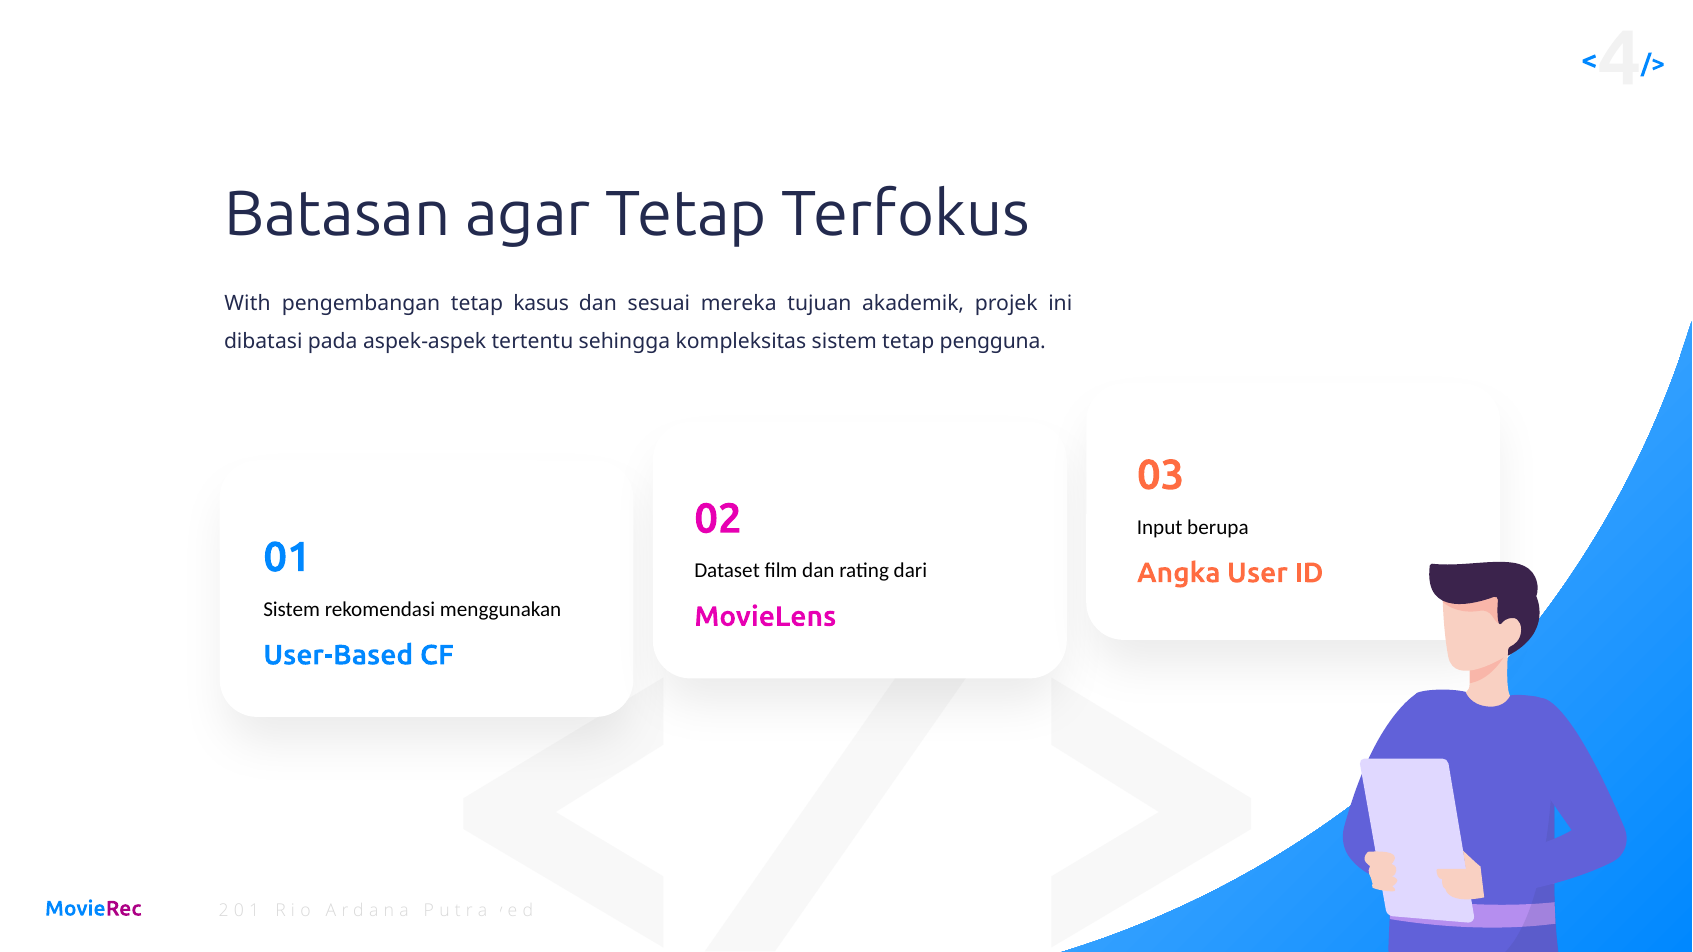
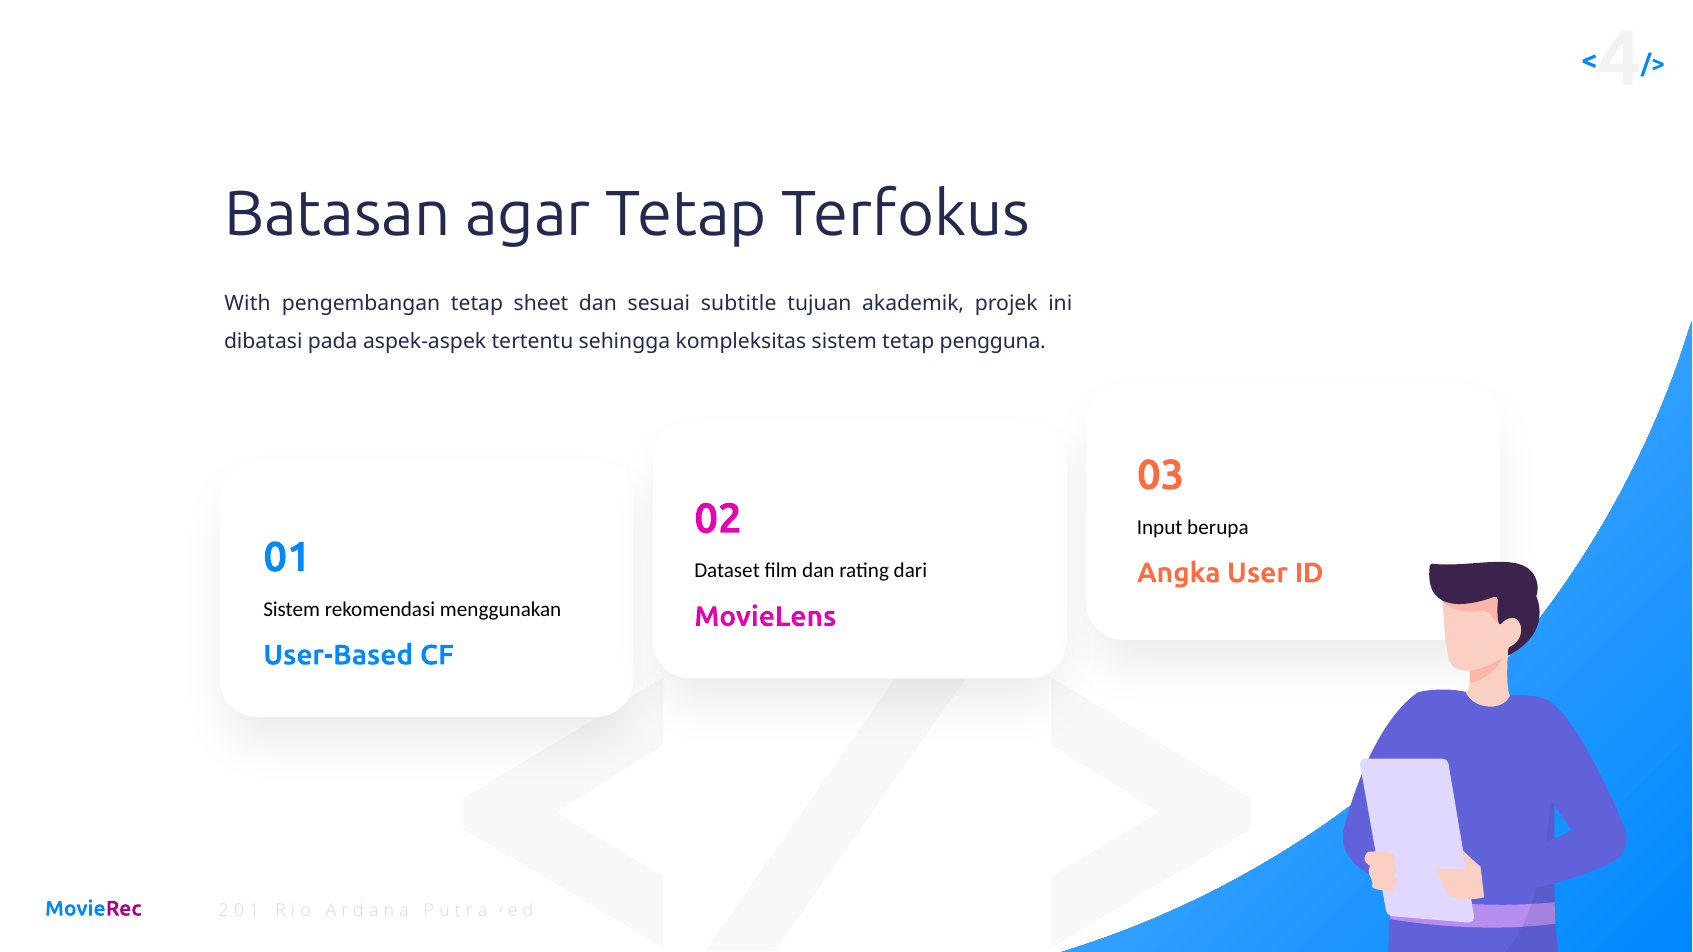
kasus: kasus -> sheet
mereka: mereka -> subtitle
